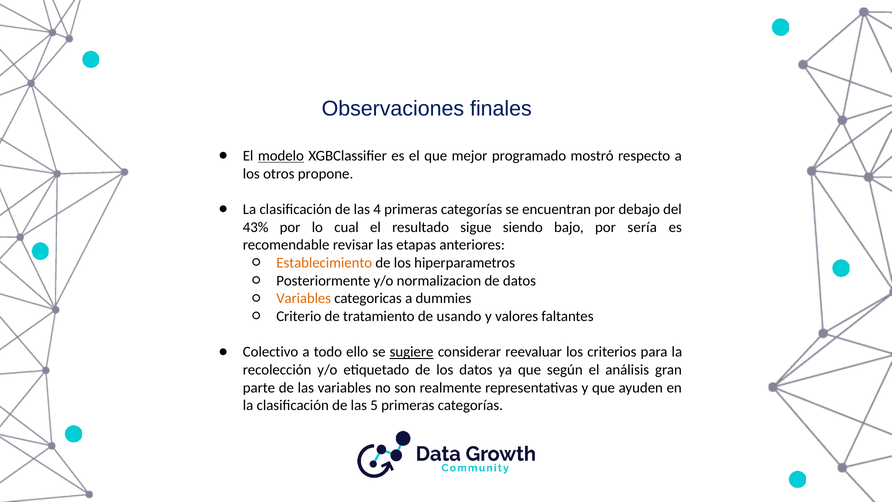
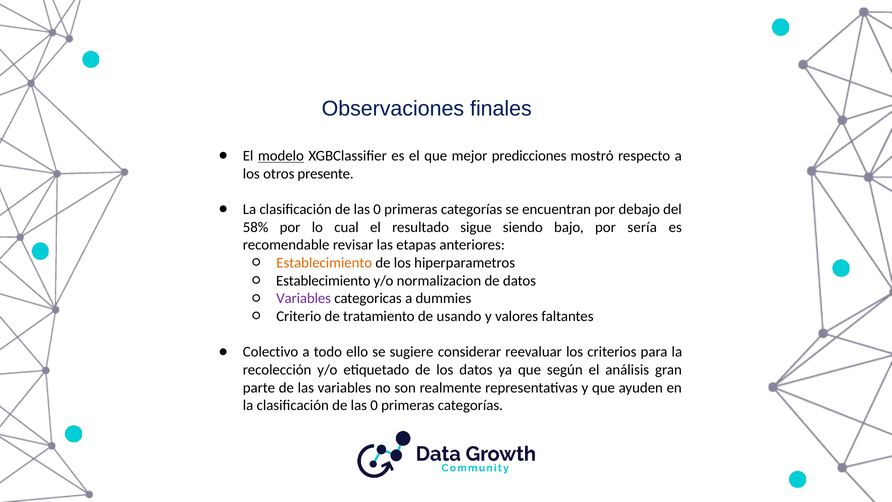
programado: programado -> predicciones
propone: propone -> presente
4 at (377, 209): 4 -> 0
43%: 43% -> 58%
Posteriormente at (323, 281): Posteriormente -> Establecimiento
Variables at (304, 298) colour: orange -> purple
sugiere underline: present -> none
5 at (374, 405): 5 -> 0
